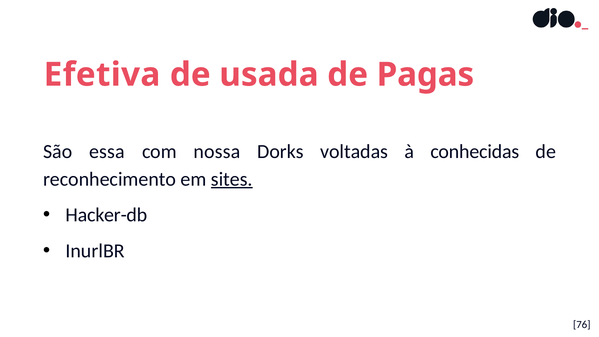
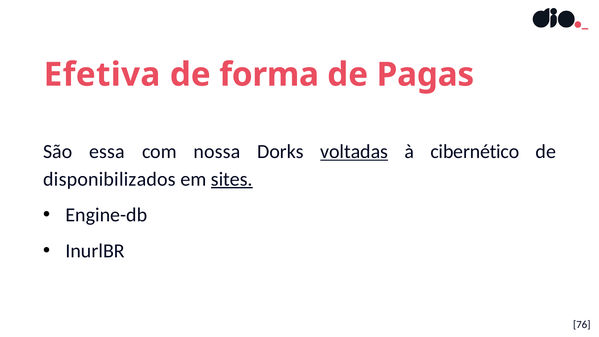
usada: usada -> forma
voltadas underline: none -> present
conhecidas: conhecidas -> cibernético
reconhecimento: reconhecimento -> disponibilizados
Hacker-db: Hacker-db -> Engine-db
